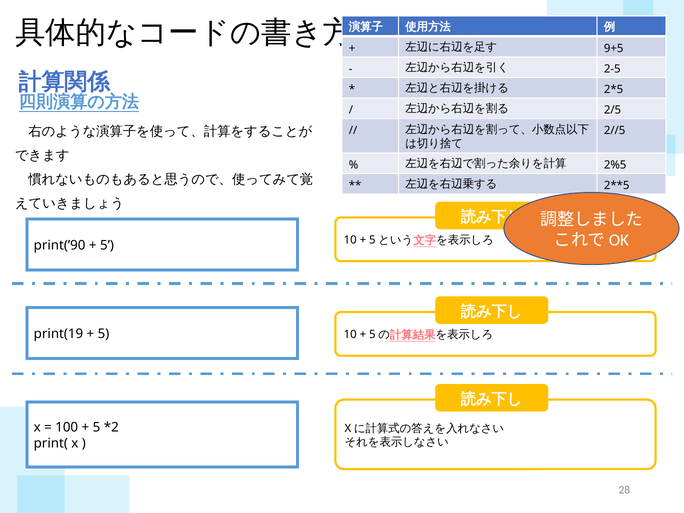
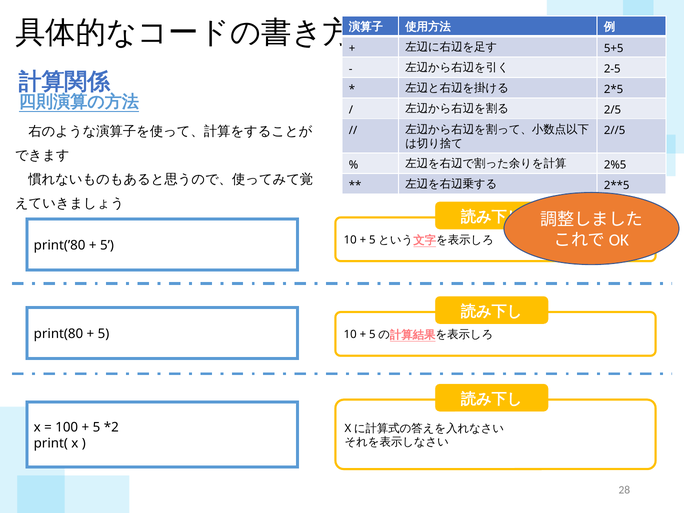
9+5: 9+5 -> 5+5
print(’90: print(’90 -> print(’80
print(19: print(19 -> print(80
